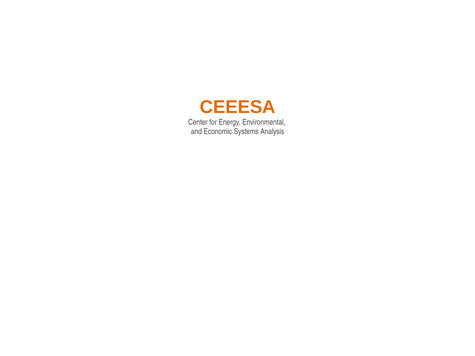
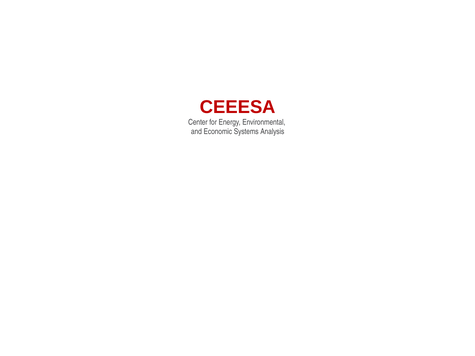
CEEESA colour: orange -> red
